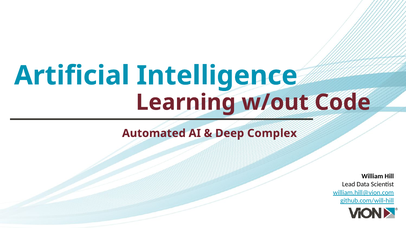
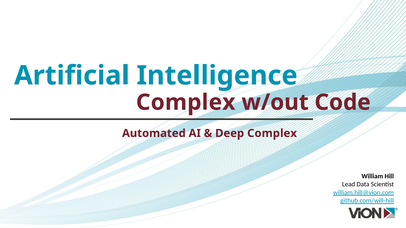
Learning at (186, 103): Learning -> Complex
